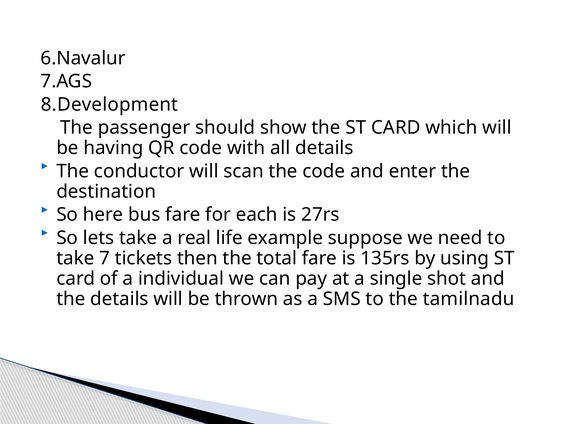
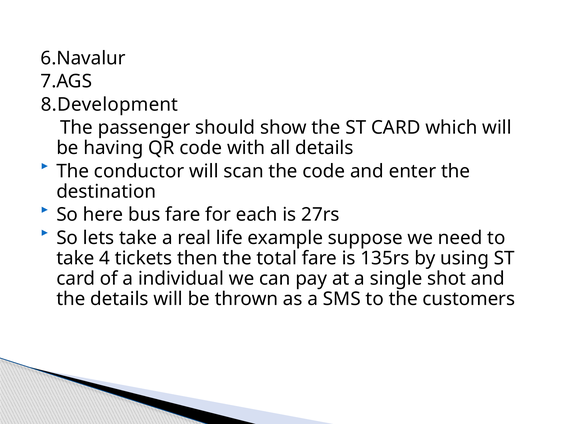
7: 7 -> 4
tamilnadu: tamilnadu -> customers
